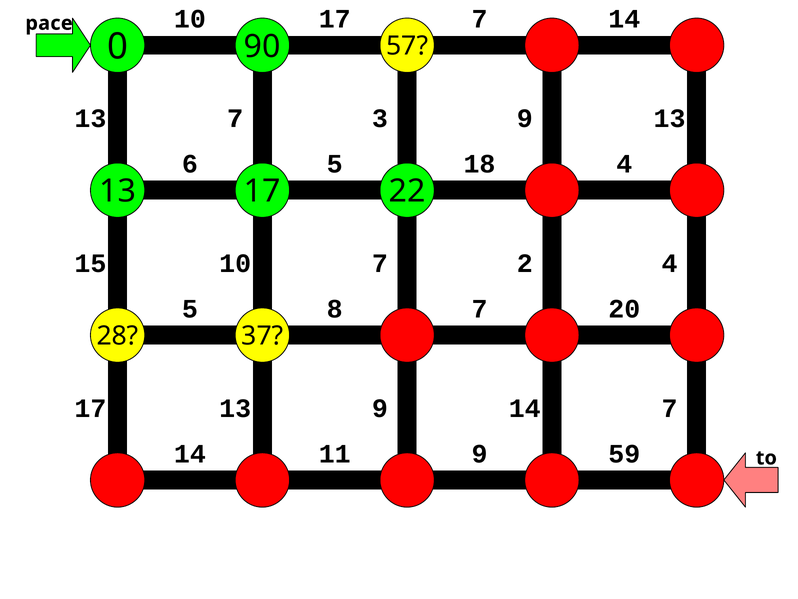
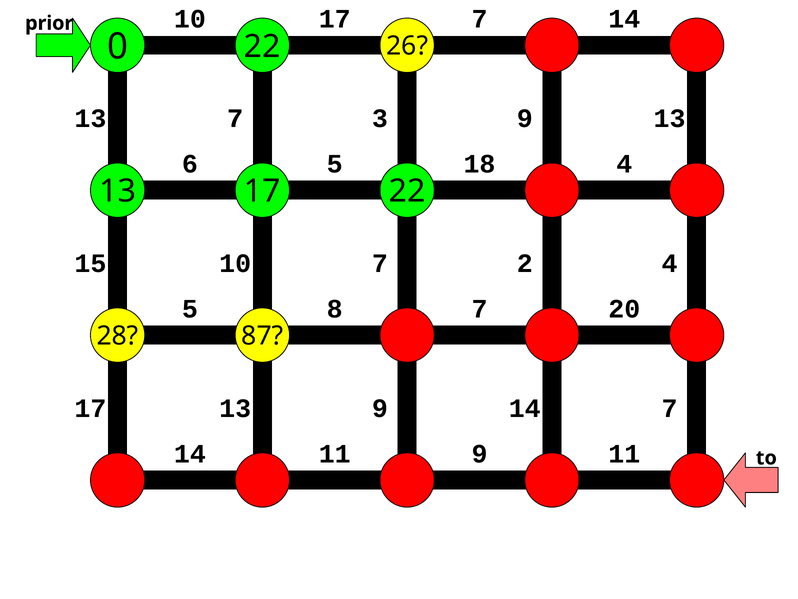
pace: pace -> prior
0 90: 90 -> 22
57: 57 -> 26
37: 37 -> 87
9 59: 59 -> 11
